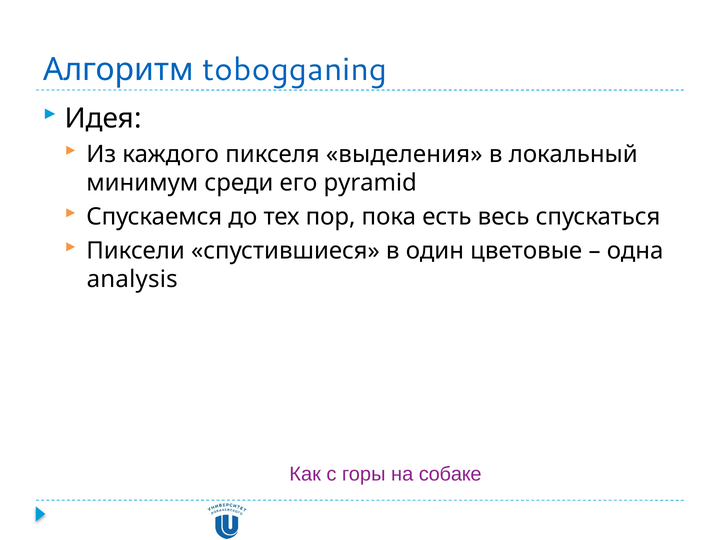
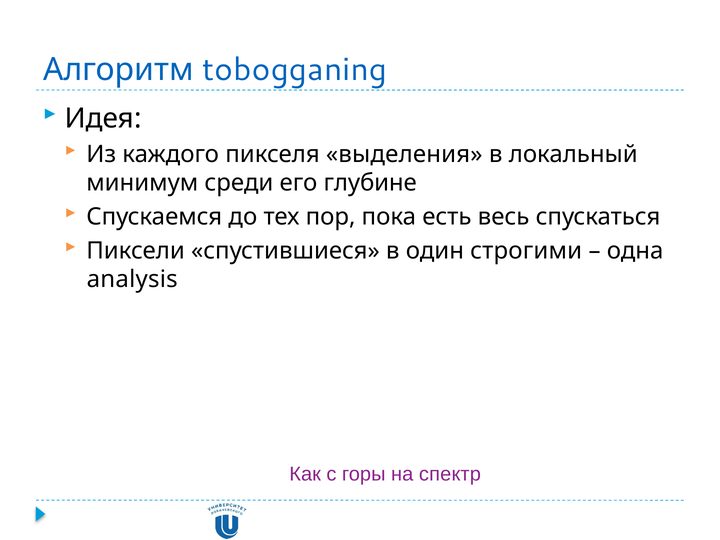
pyramid: pyramid -> глубине
цветовые: цветовые -> строгими
собаке: собаке -> спектр
